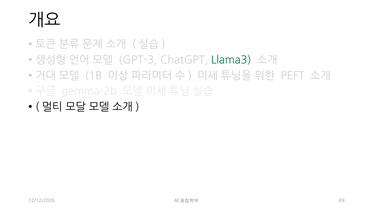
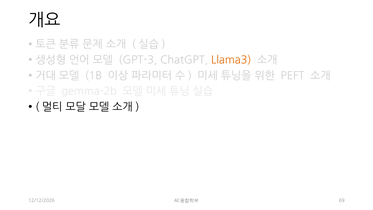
Llama3 colour: green -> orange
